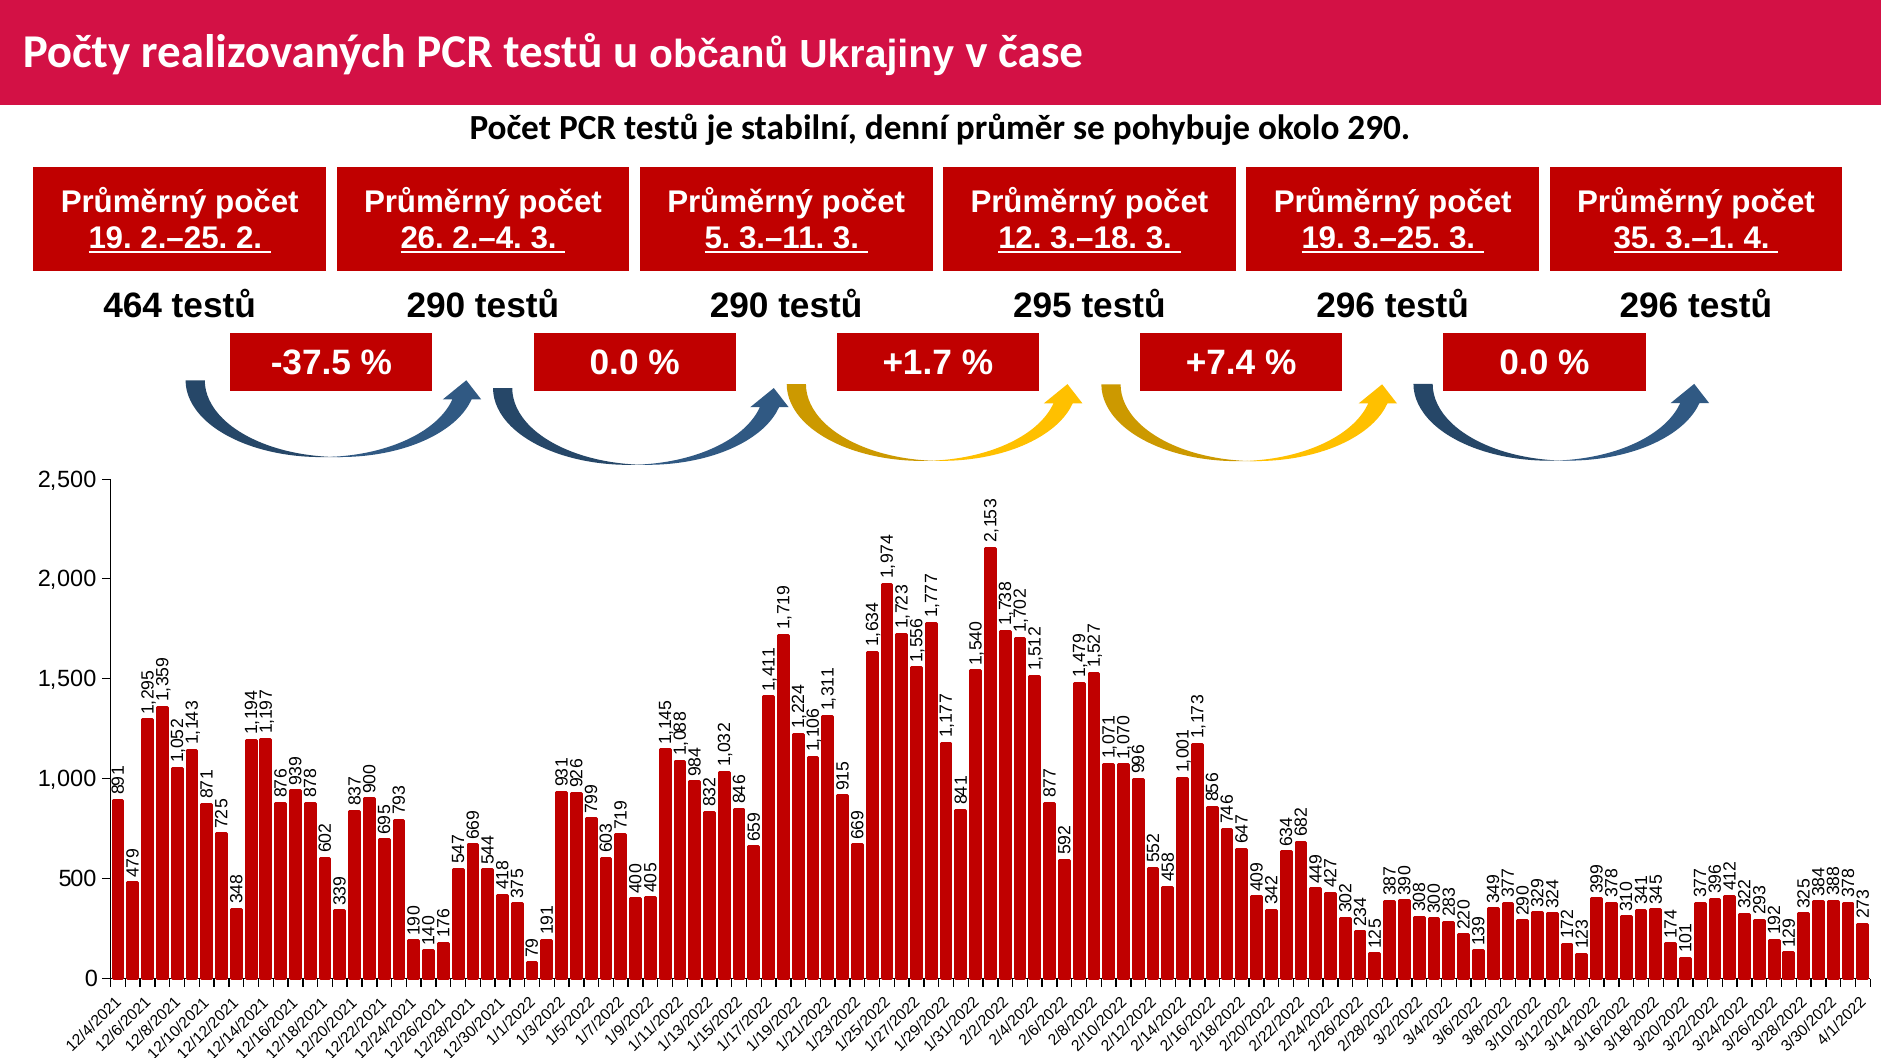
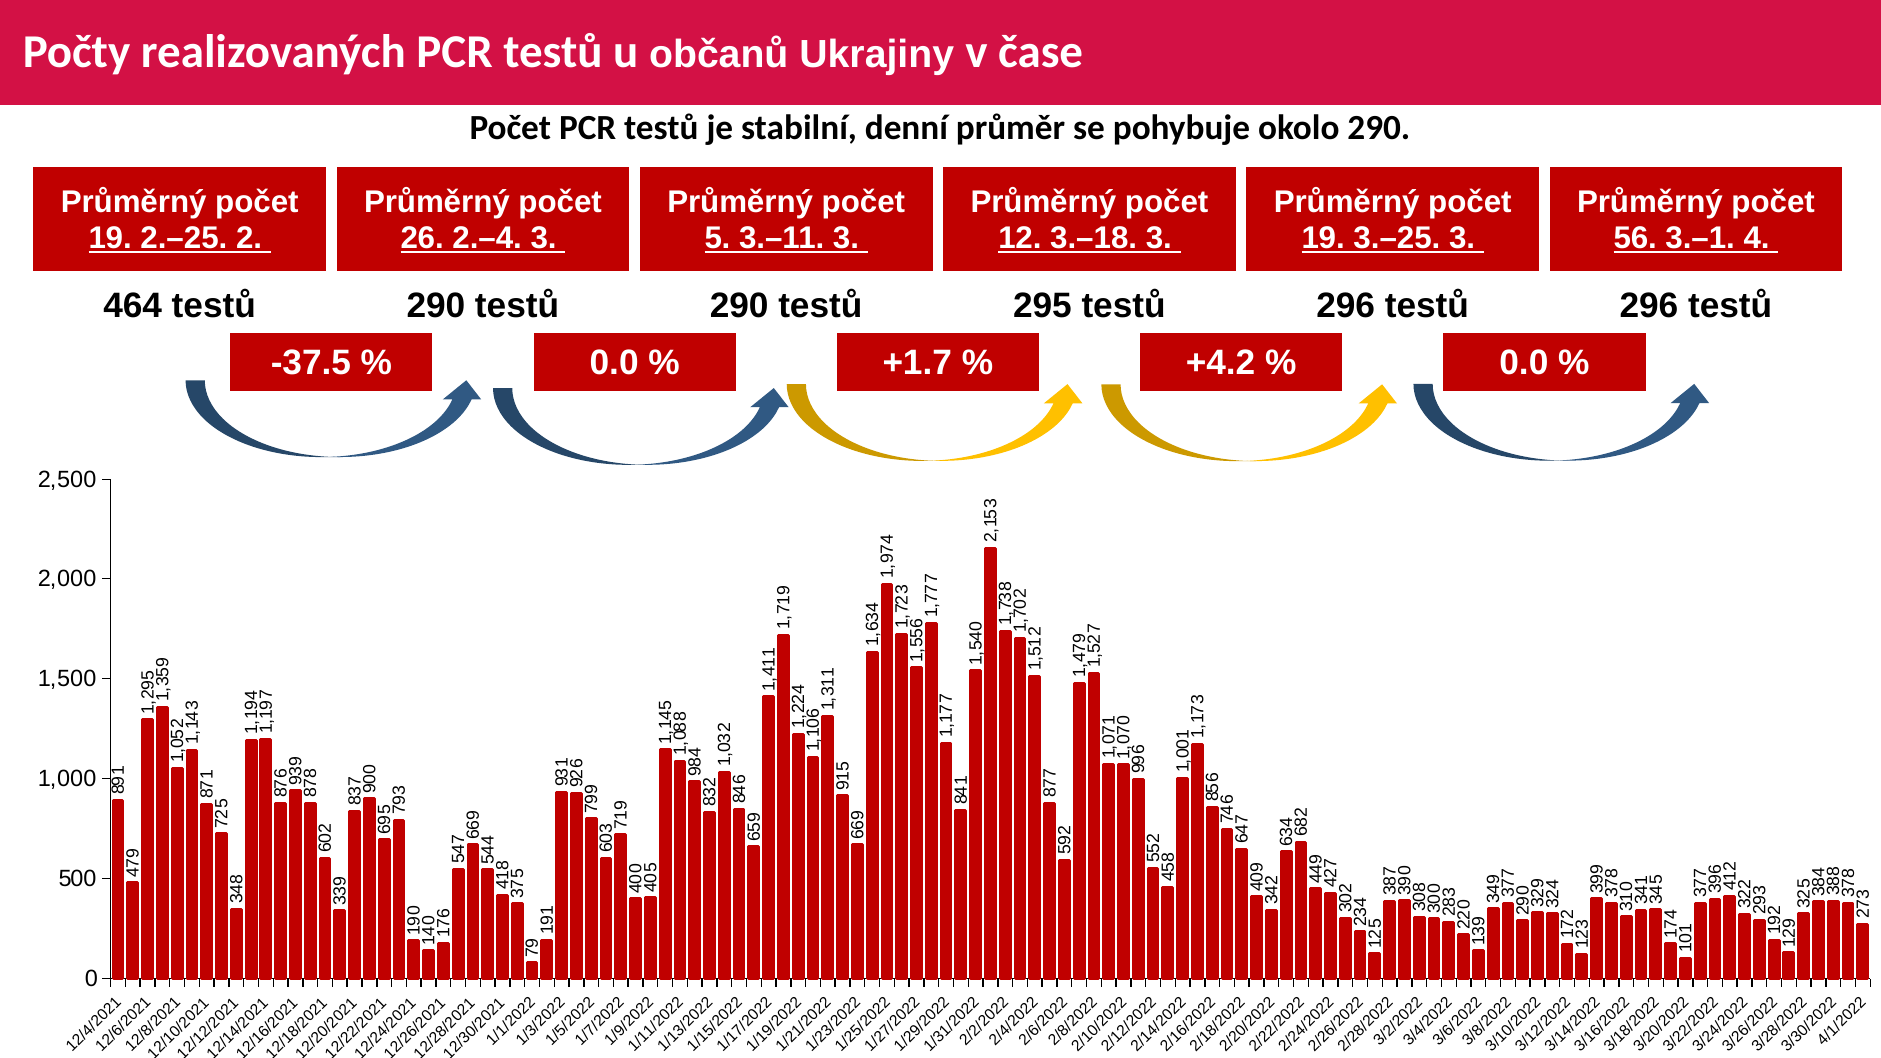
35: 35 -> 56
+7.4: +7.4 -> +4.2
